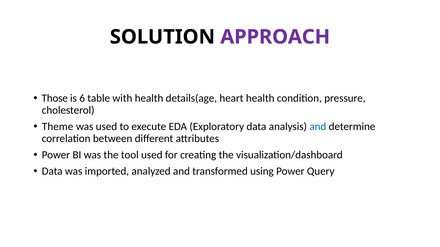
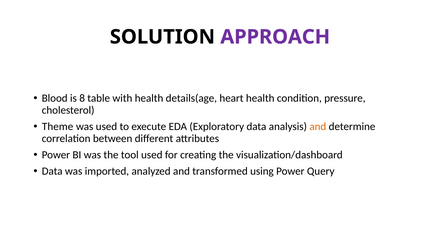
Those: Those -> Blood
6: 6 -> 8
and at (318, 127) colour: blue -> orange
